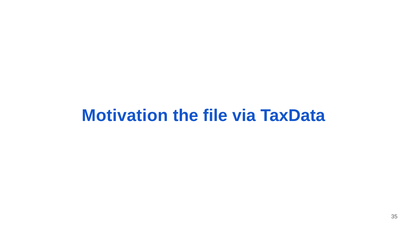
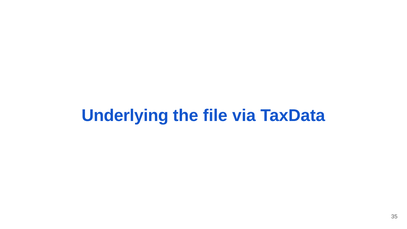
Motivation: Motivation -> Underlying
